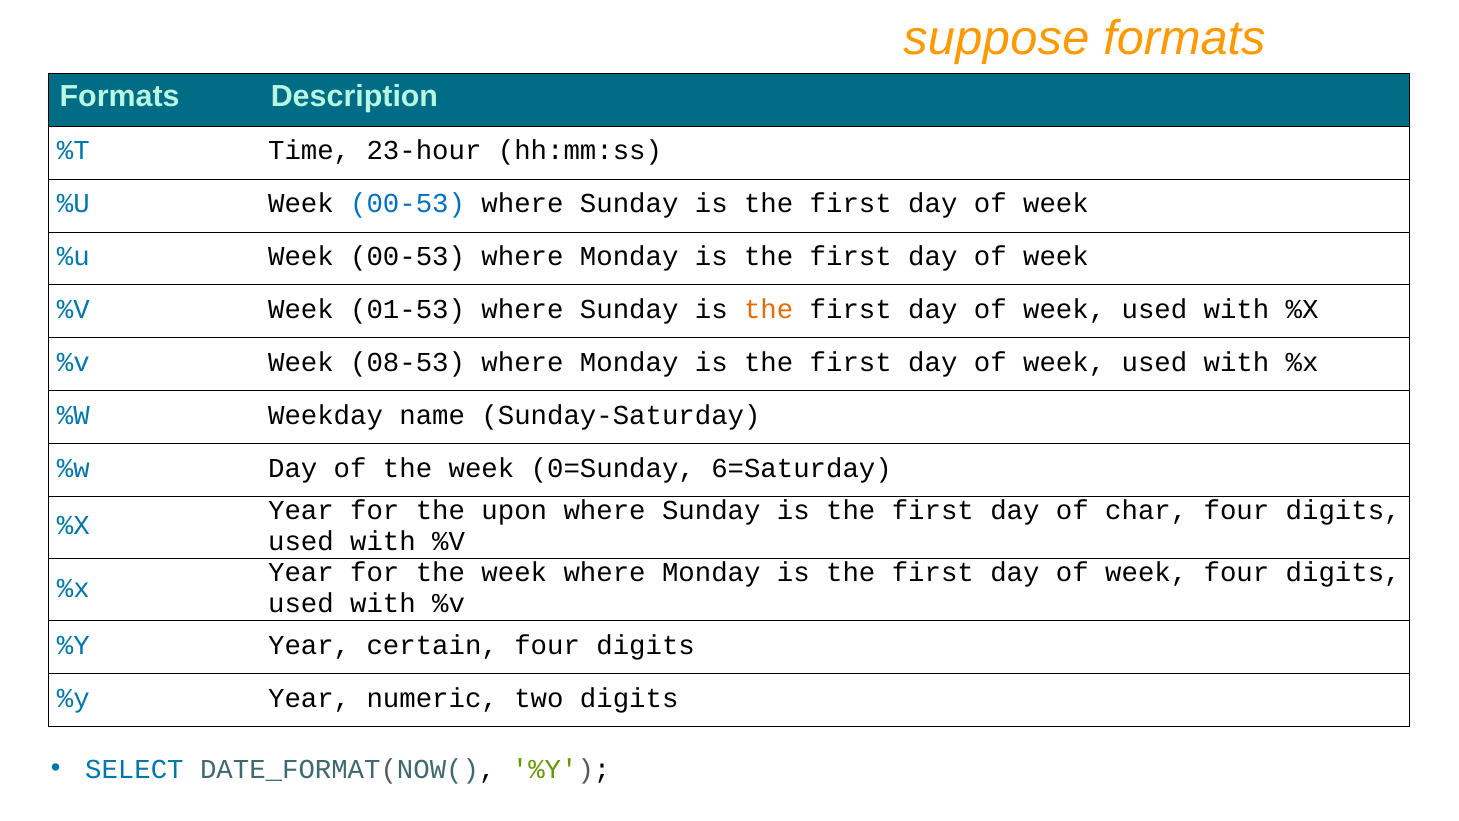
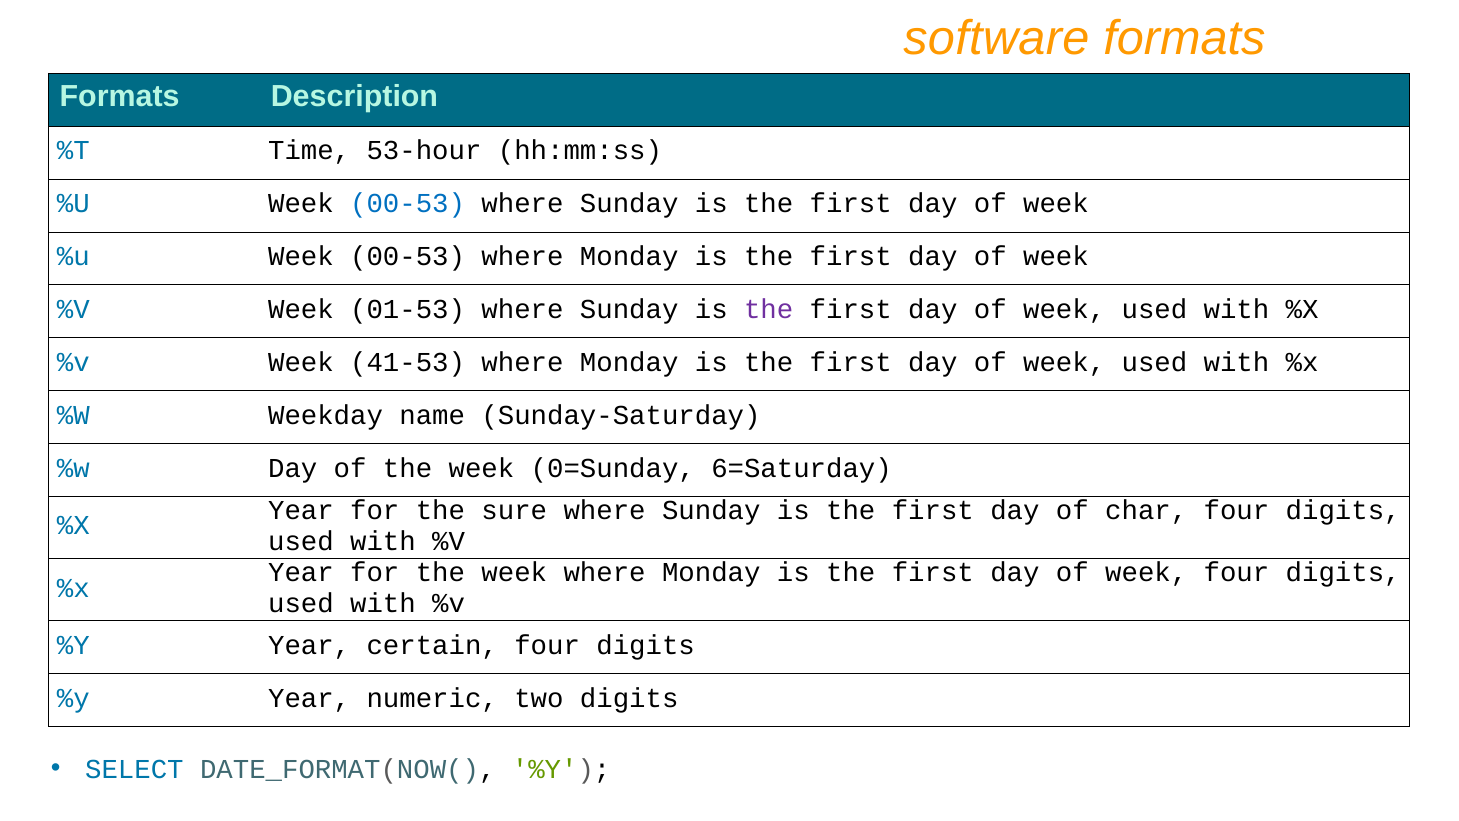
suppose: suppose -> software
23-hour: 23-hour -> 53-hour
the at (769, 310) colour: orange -> purple
08-53: 08-53 -> 41-53
upon: upon -> sure
